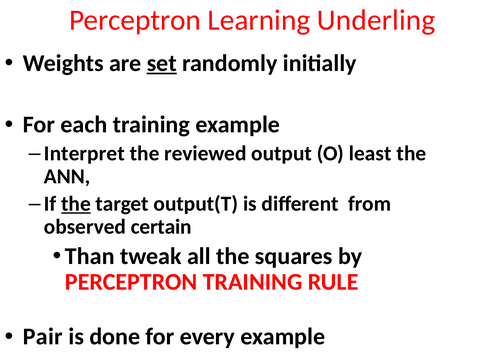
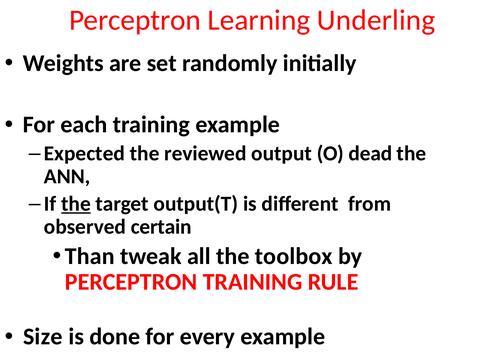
set underline: present -> none
Interpret: Interpret -> Expected
least: least -> dead
squares: squares -> toolbox
Pair: Pair -> Size
